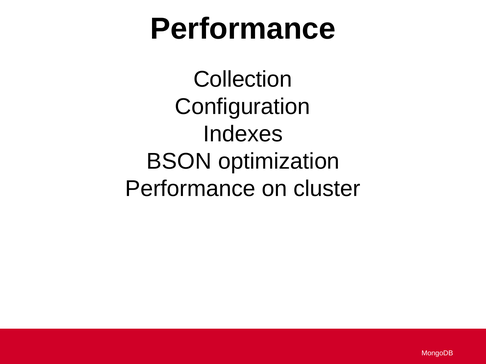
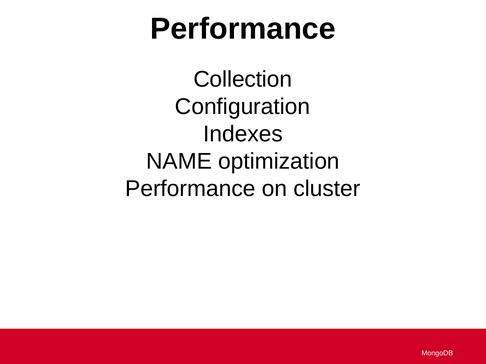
BSON: BSON -> NAME
